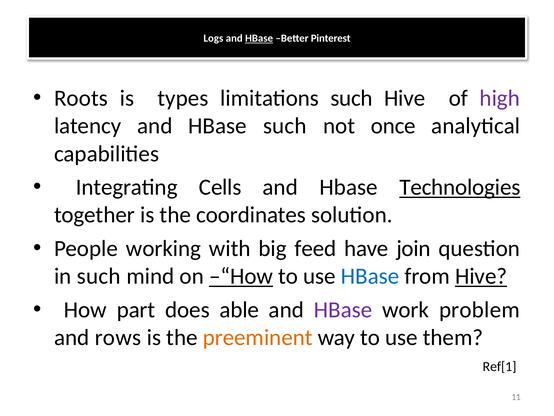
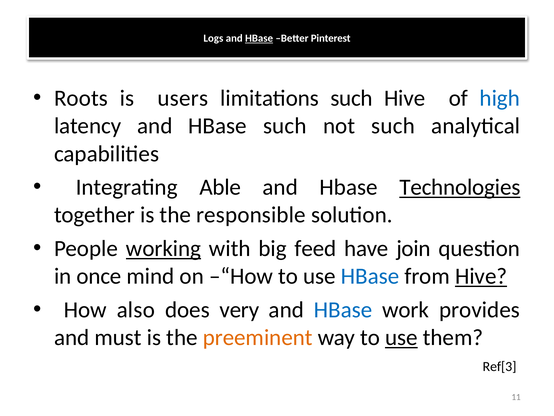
types: types -> users
high colour: purple -> blue
not once: once -> such
Cells: Cells -> Able
coordinates: coordinates -> responsible
working underline: none -> present
in such: such -> once
–“How underline: present -> none
part: part -> also
able: able -> very
HBase at (343, 310) colour: purple -> blue
problem: problem -> provides
rows: rows -> must
use at (401, 337) underline: none -> present
Ref[1: Ref[1 -> Ref[3
